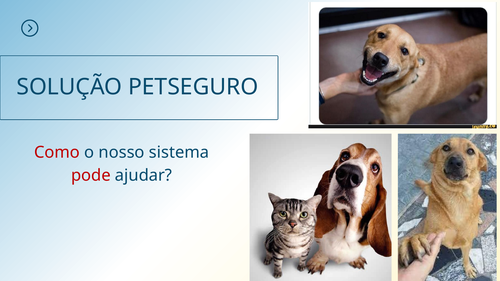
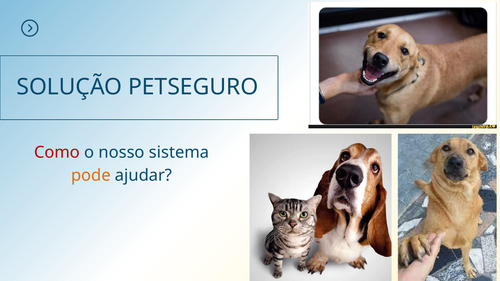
pode colour: red -> orange
